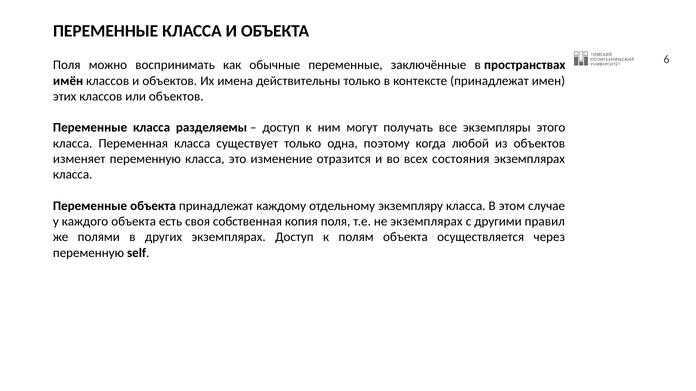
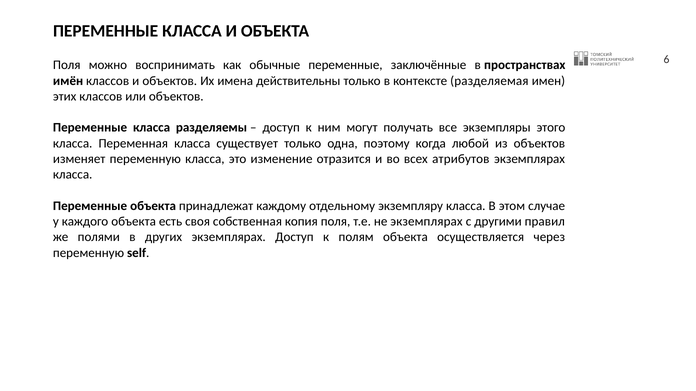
контексте принадлежат: принадлежат -> разделяемая
состояния: состояния -> атрибутов
